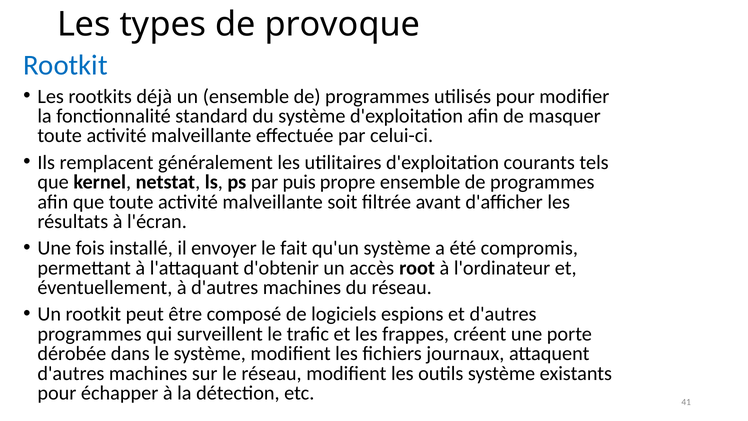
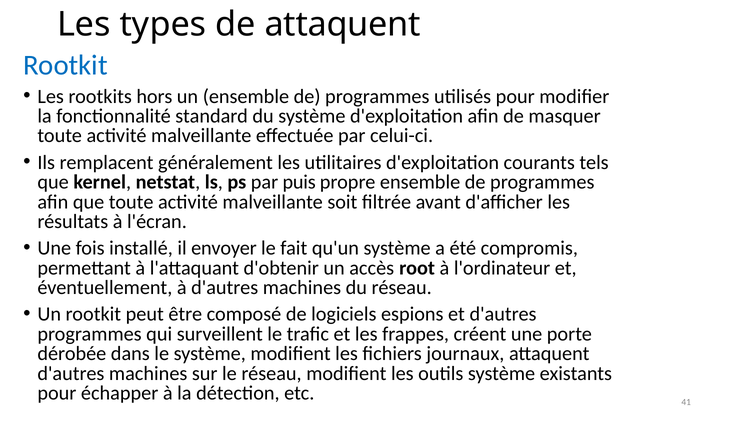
de provoque: provoque -> attaquent
déjà: déjà -> hors
